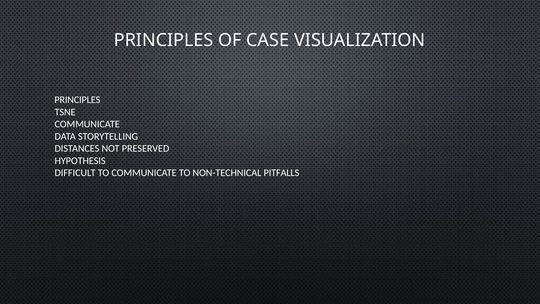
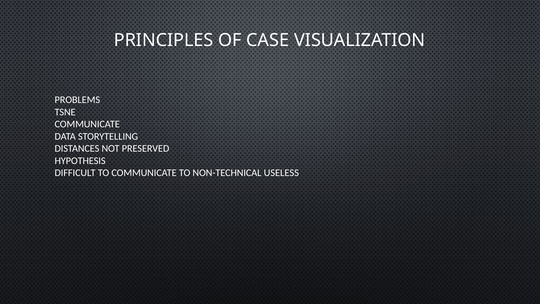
PRINCIPLES at (77, 100): PRINCIPLES -> PROBLEMS
PITFALLS: PITFALLS -> USELESS
